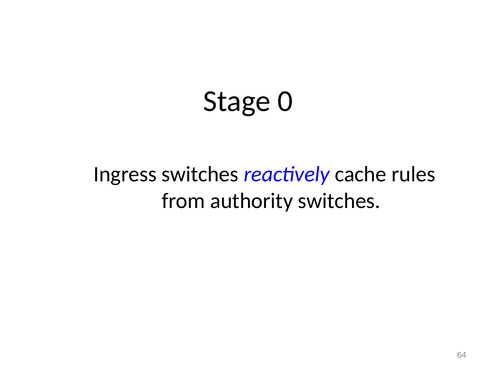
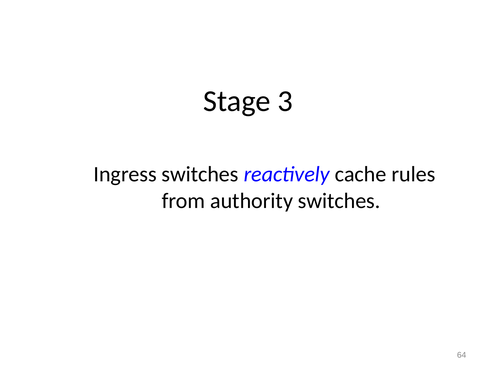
0: 0 -> 3
